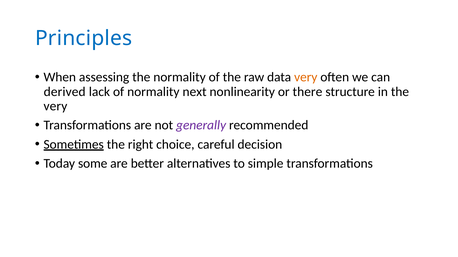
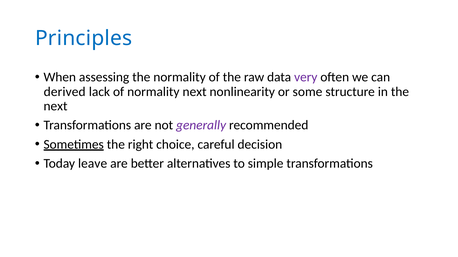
very at (306, 77) colour: orange -> purple
there: there -> some
very at (55, 106): very -> next
some: some -> leave
